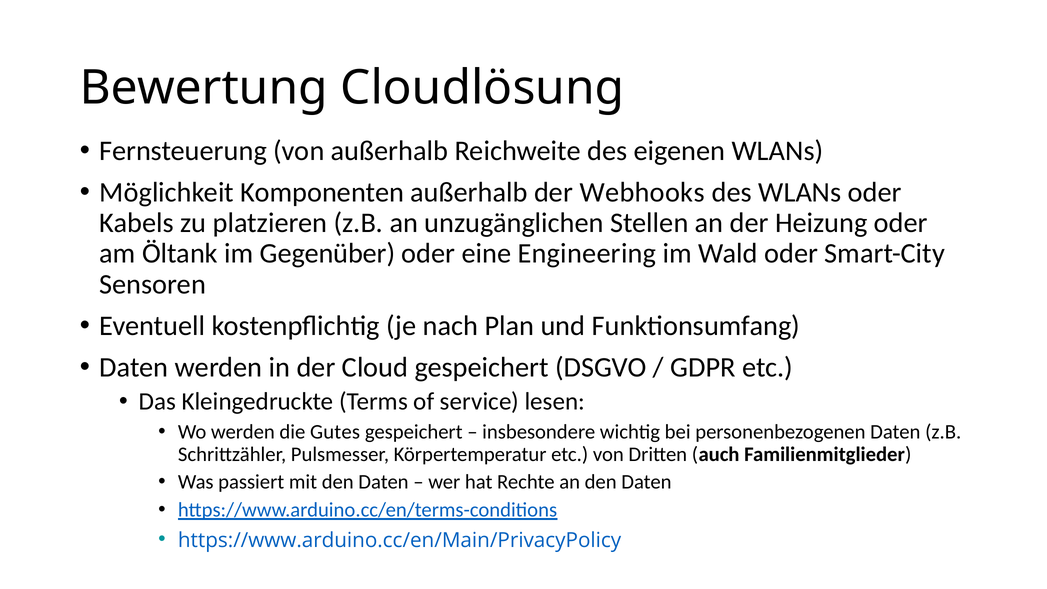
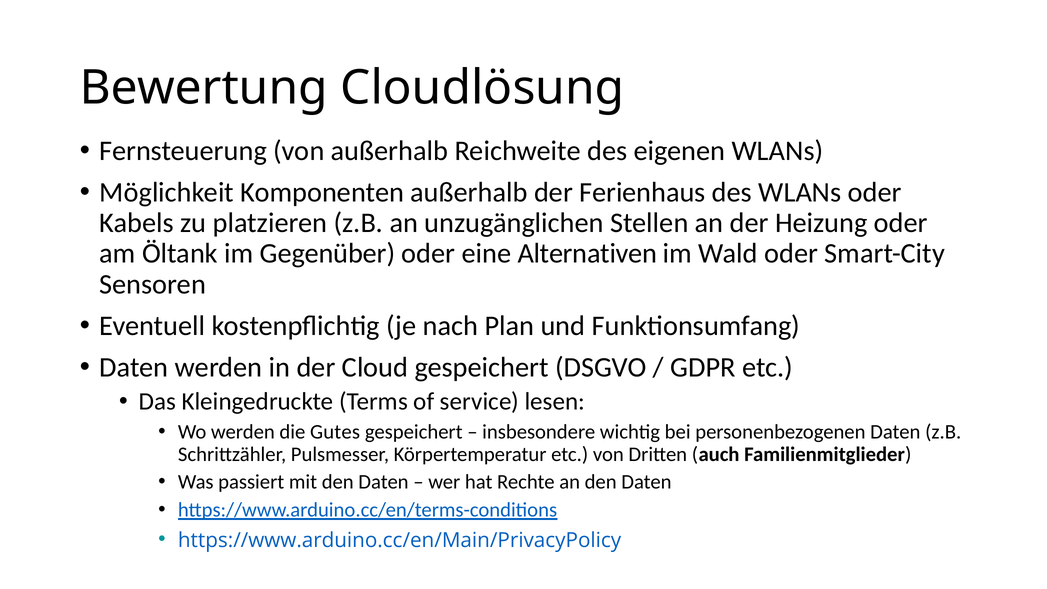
Webhooks: Webhooks -> Ferienhaus
Engineering: Engineering -> Alternativen
